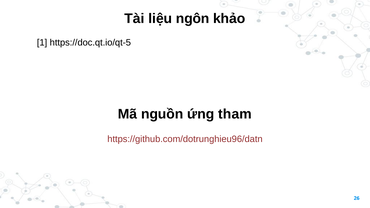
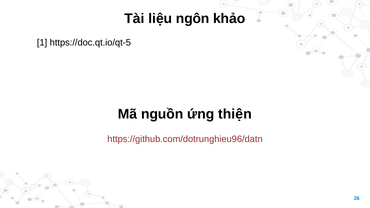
tham: tham -> thiện
